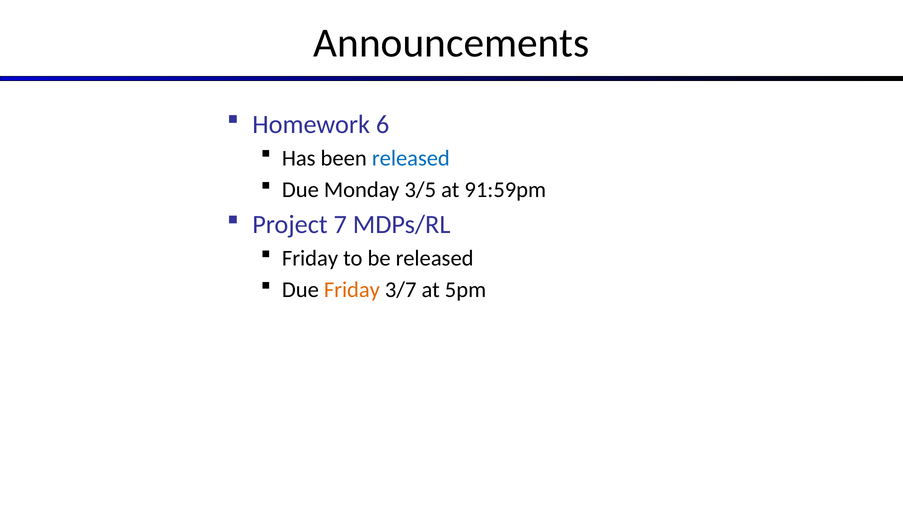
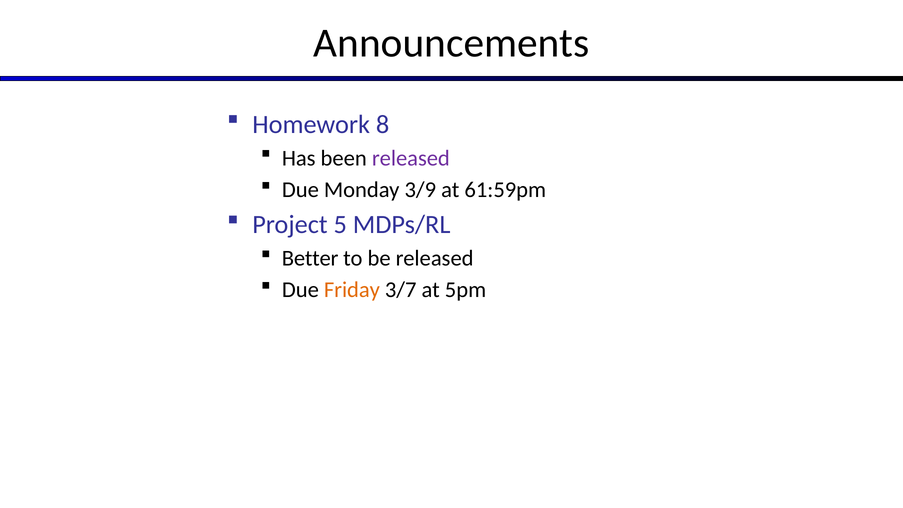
6: 6 -> 8
released at (411, 158) colour: blue -> purple
3/5: 3/5 -> 3/9
91:59pm: 91:59pm -> 61:59pm
7: 7 -> 5
Friday at (310, 258): Friday -> Better
